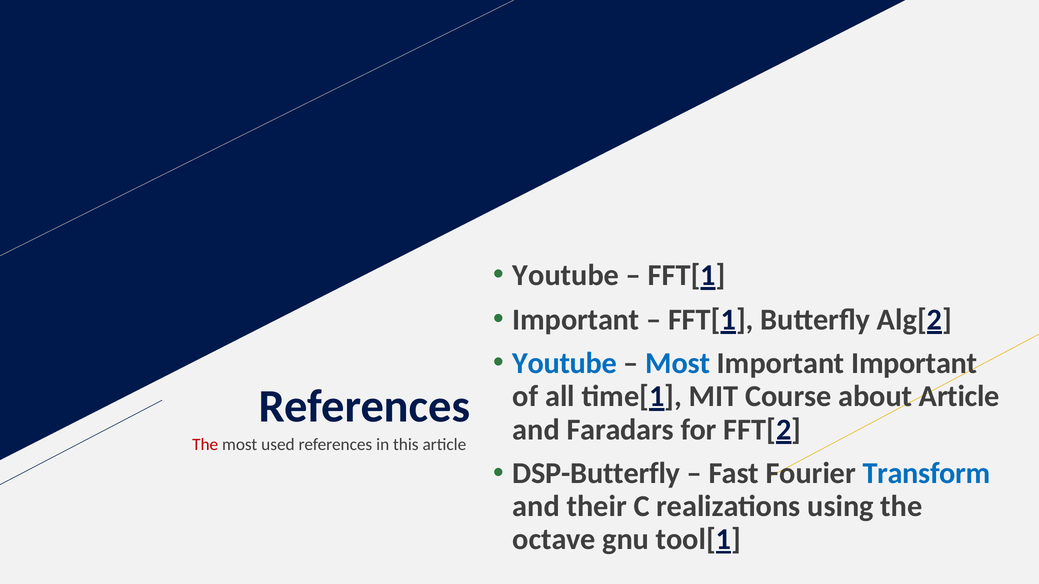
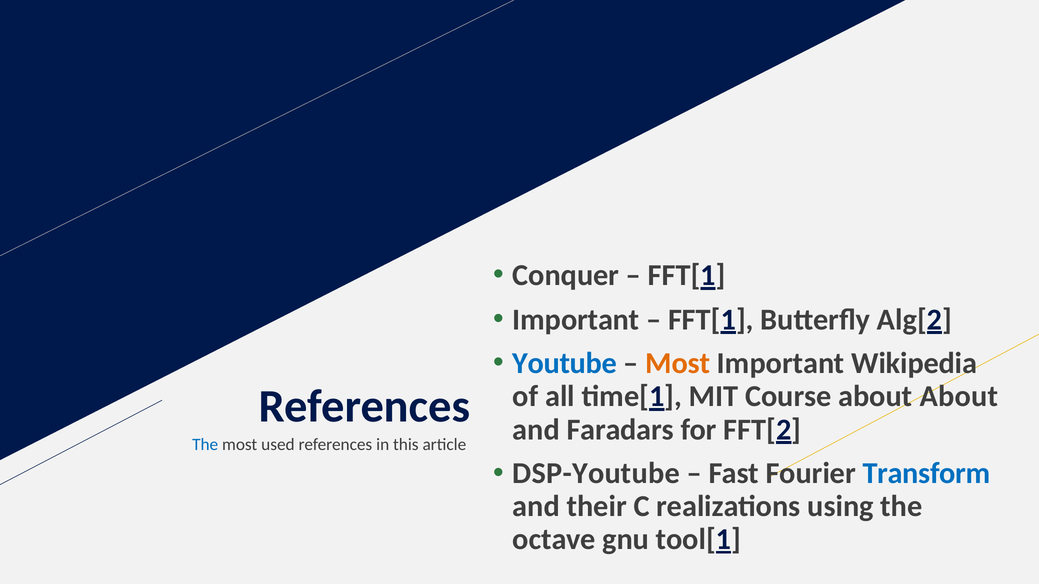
Youtube at (566, 276): Youtube -> Conquer
Most at (678, 363) colour: blue -> orange
Important Important: Important -> Wikipedia
about Article: Article -> About
The at (205, 445) colour: red -> blue
DSP-Butterfly: DSP-Butterfly -> DSP-Youtube
